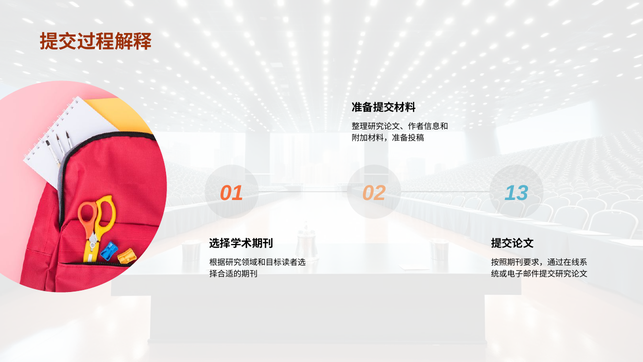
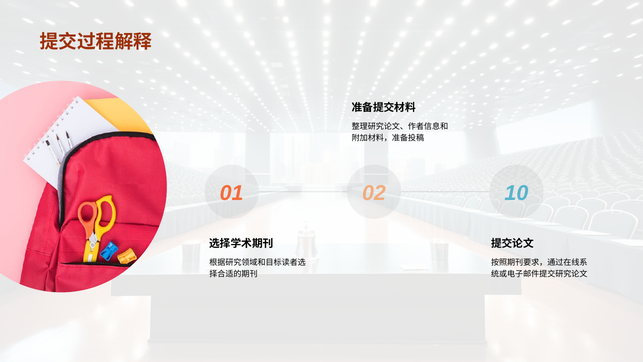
13: 13 -> 10
